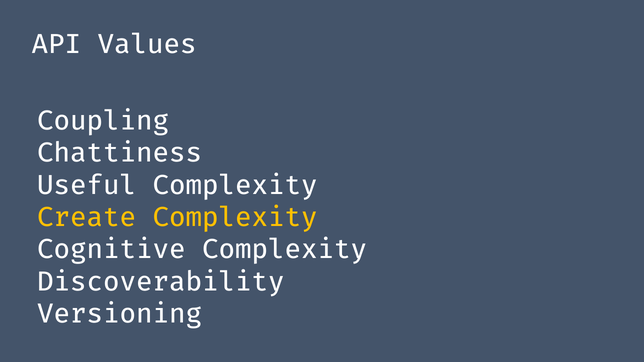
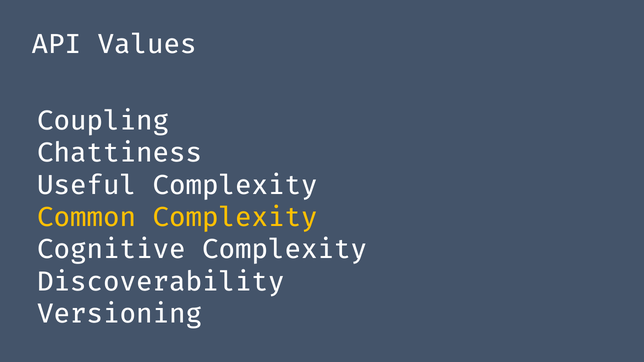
Create: Create -> Common
